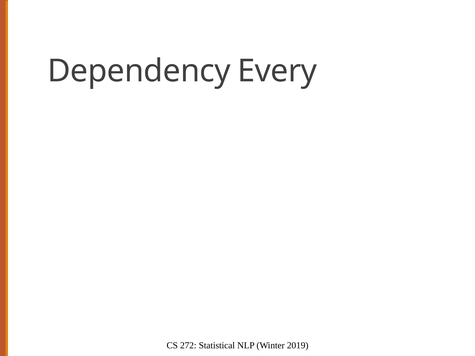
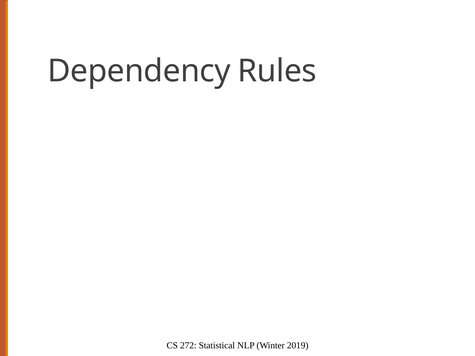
Every: Every -> Rules
